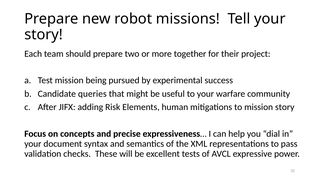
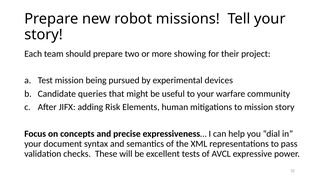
together: together -> showing
success: success -> devices
